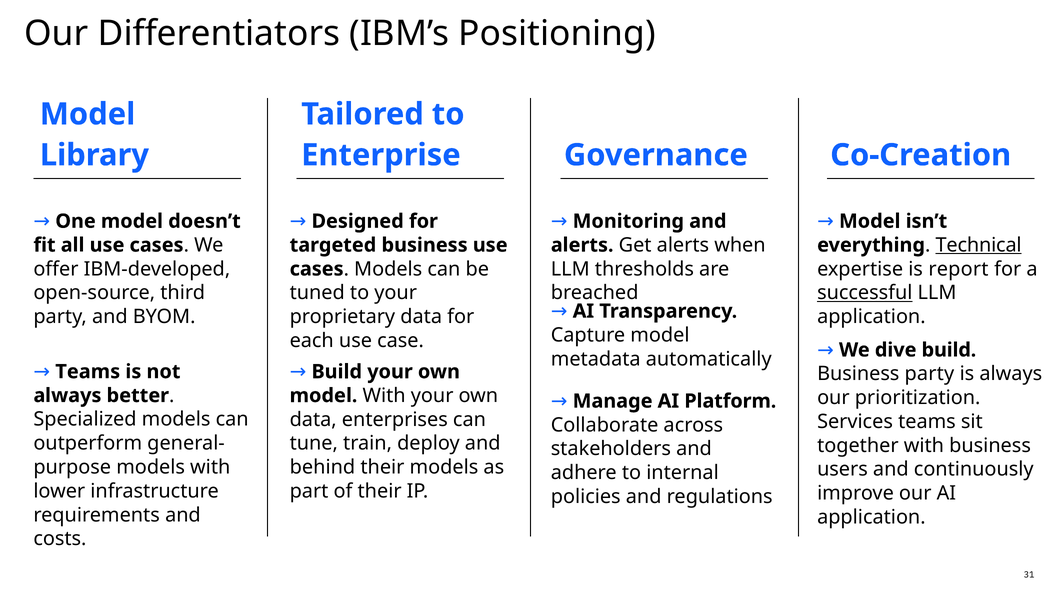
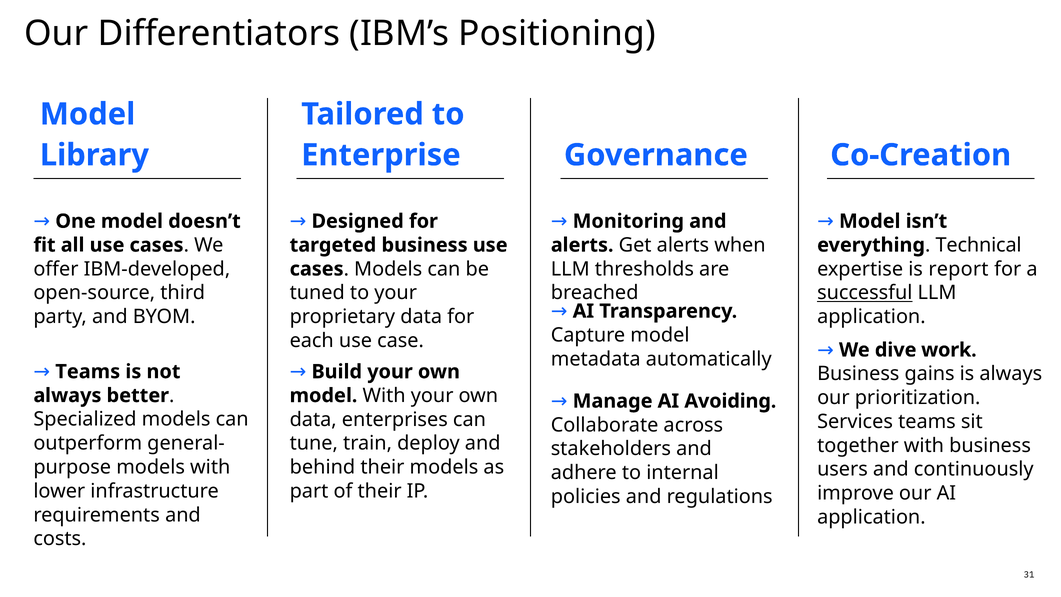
Technical underline: present -> none
dive build: build -> work
Business party: party -> gains
Platform: Platform -> Avoiding
